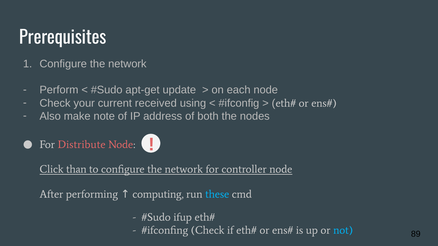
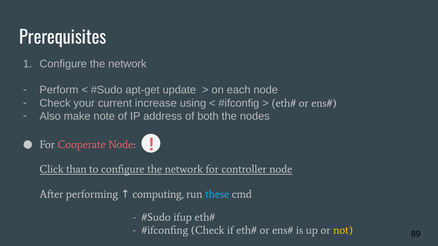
received: received -> increase
Distribute: Distribute -> Cooperate
not colour: light blue -> yellow
